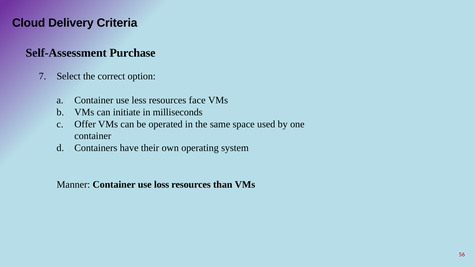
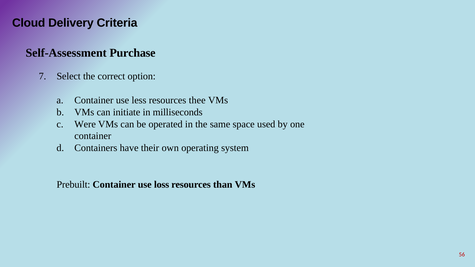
face: face -> thee
Offer: Offer -> Were
Manner: Manner -> Prebuilt
